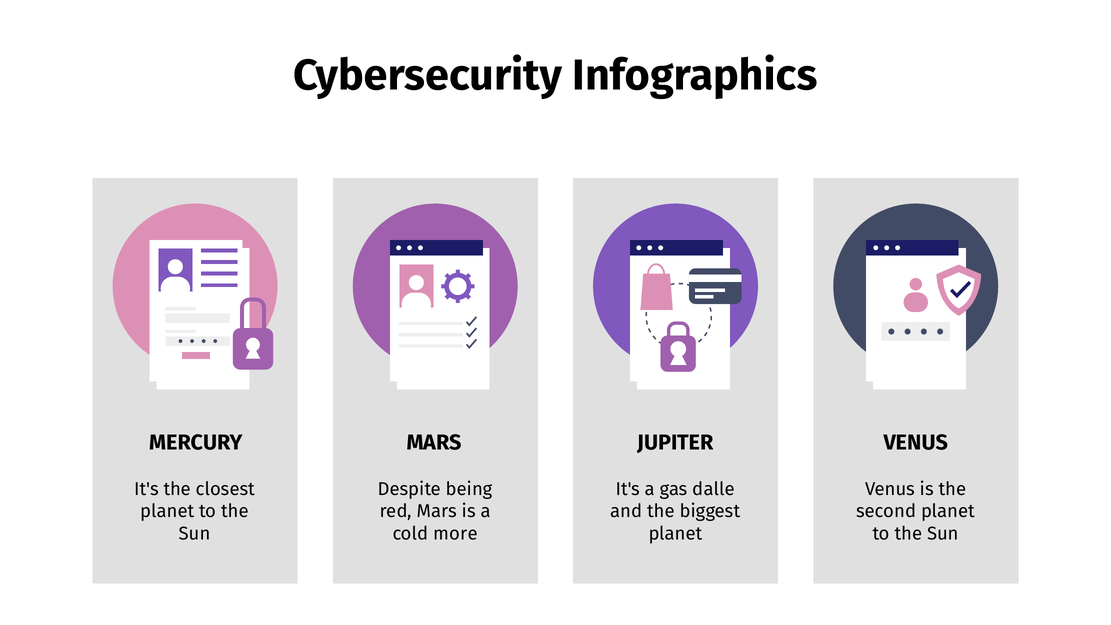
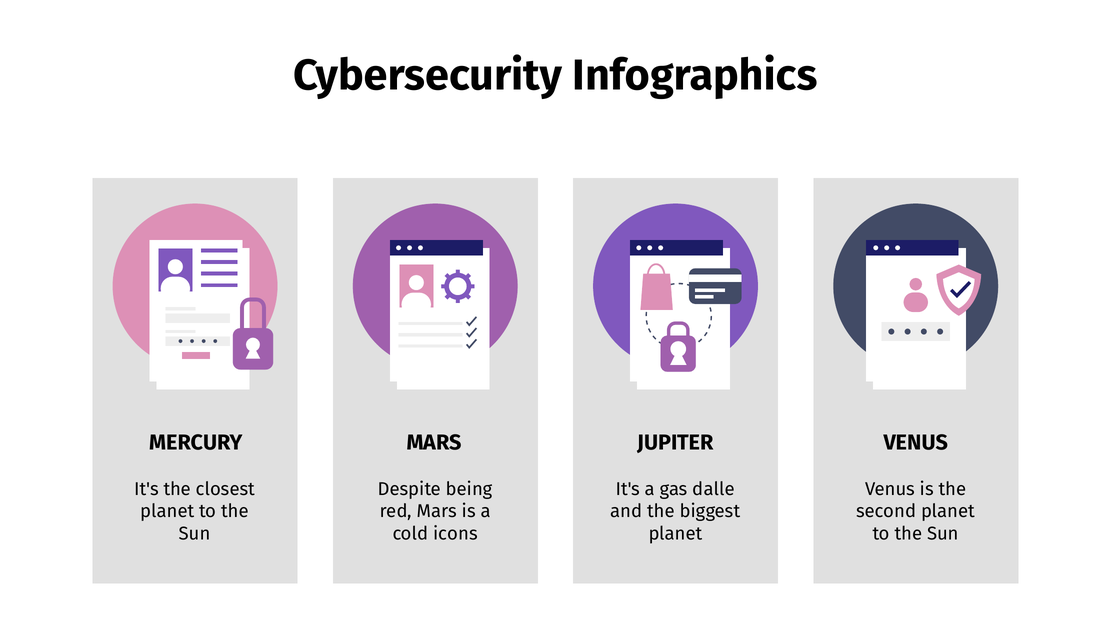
more: more -> icons
